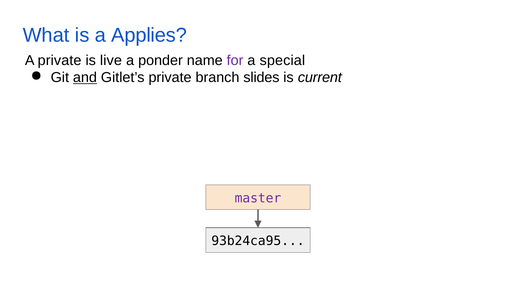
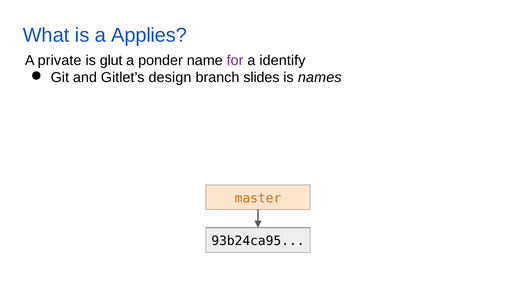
live: live -> glut
special: special -> identify
and underline: present -> none
Gitlet’s private: private -> design
current: current -> names
master colour: purple -> orange
